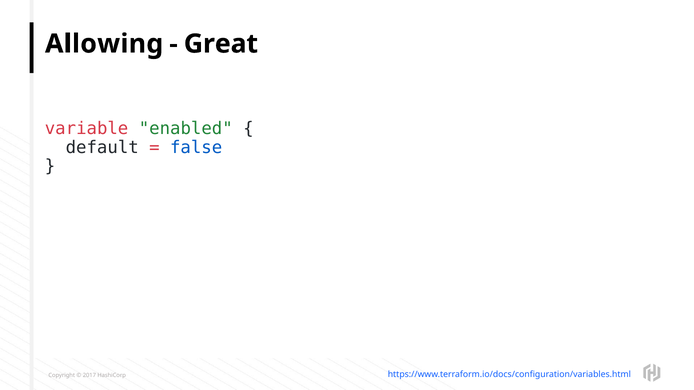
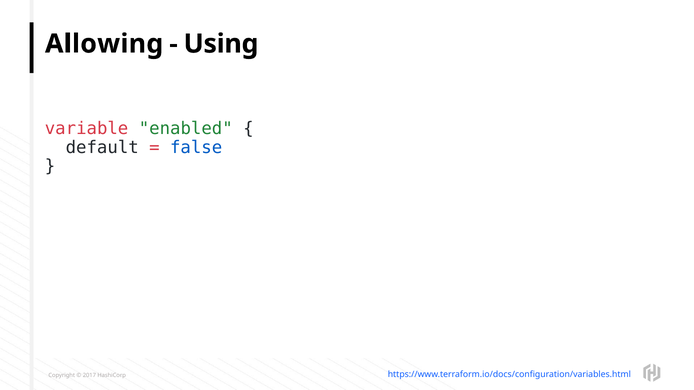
Great: Great -> Using
